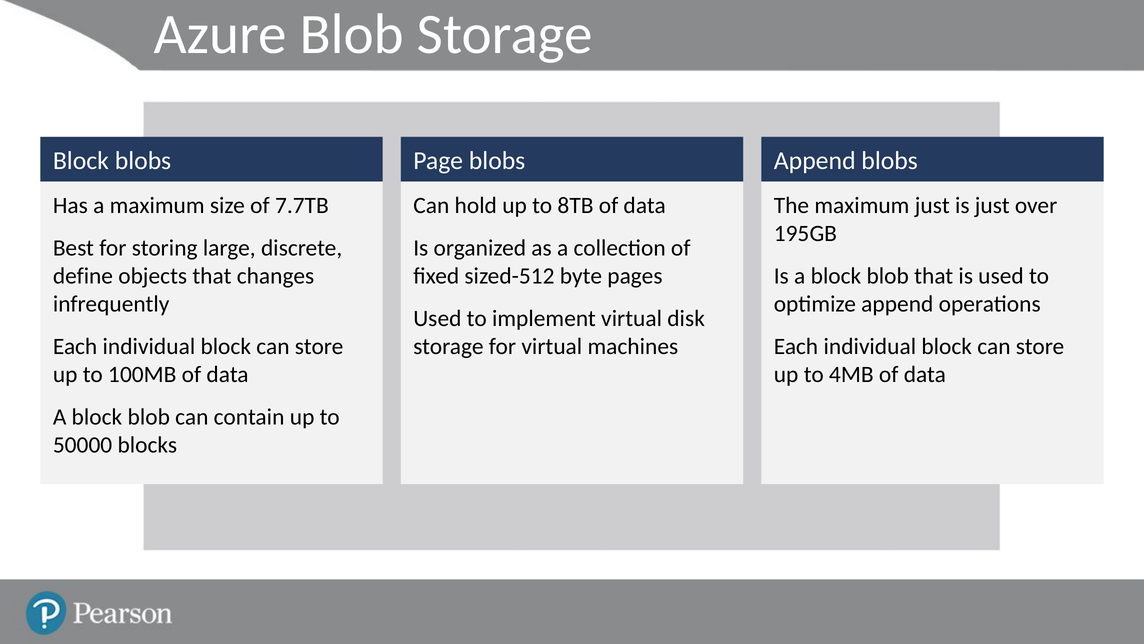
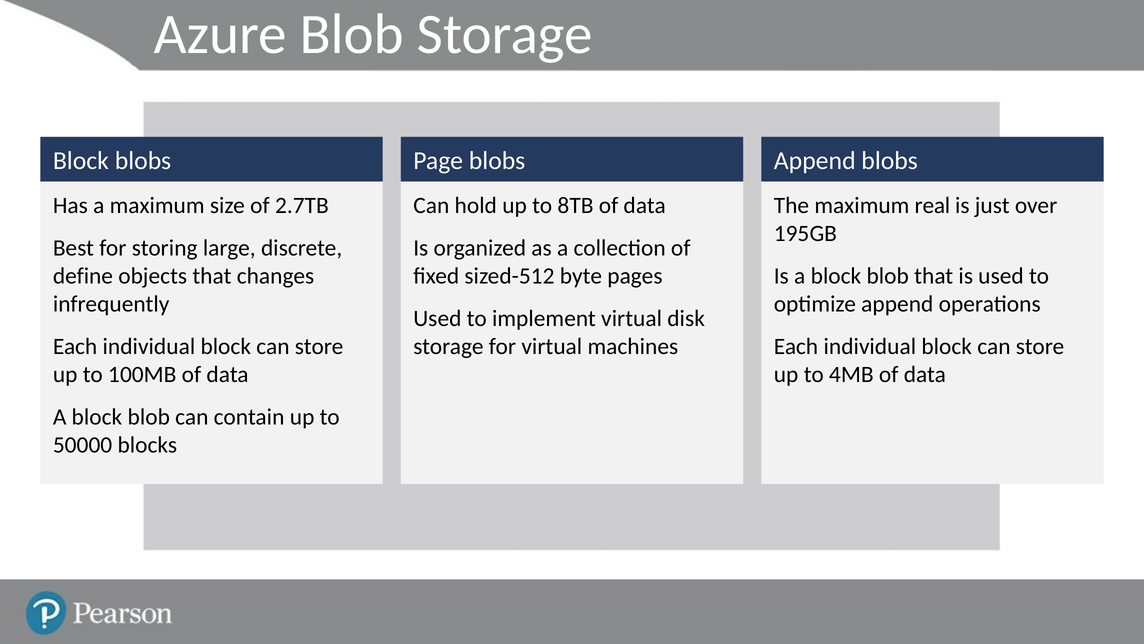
7.7TB: 7.7TB -> 2.7TB
maximum just: just -> real
